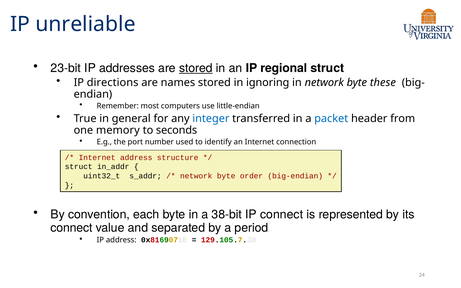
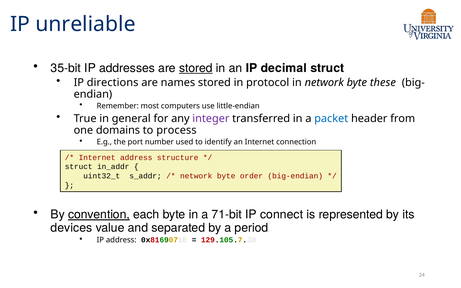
23-bit: 23-bit -> 35-bit
regional: regional -> decimal
ignoring: ignoring -> protocol
integer colour: blue -> purple
memory: memory -> domains
seconds: seconds -> process
convention underline: none -> present
38-bit: 38-bit -> 71-bit
connect at (72, 228): connect -> devices
